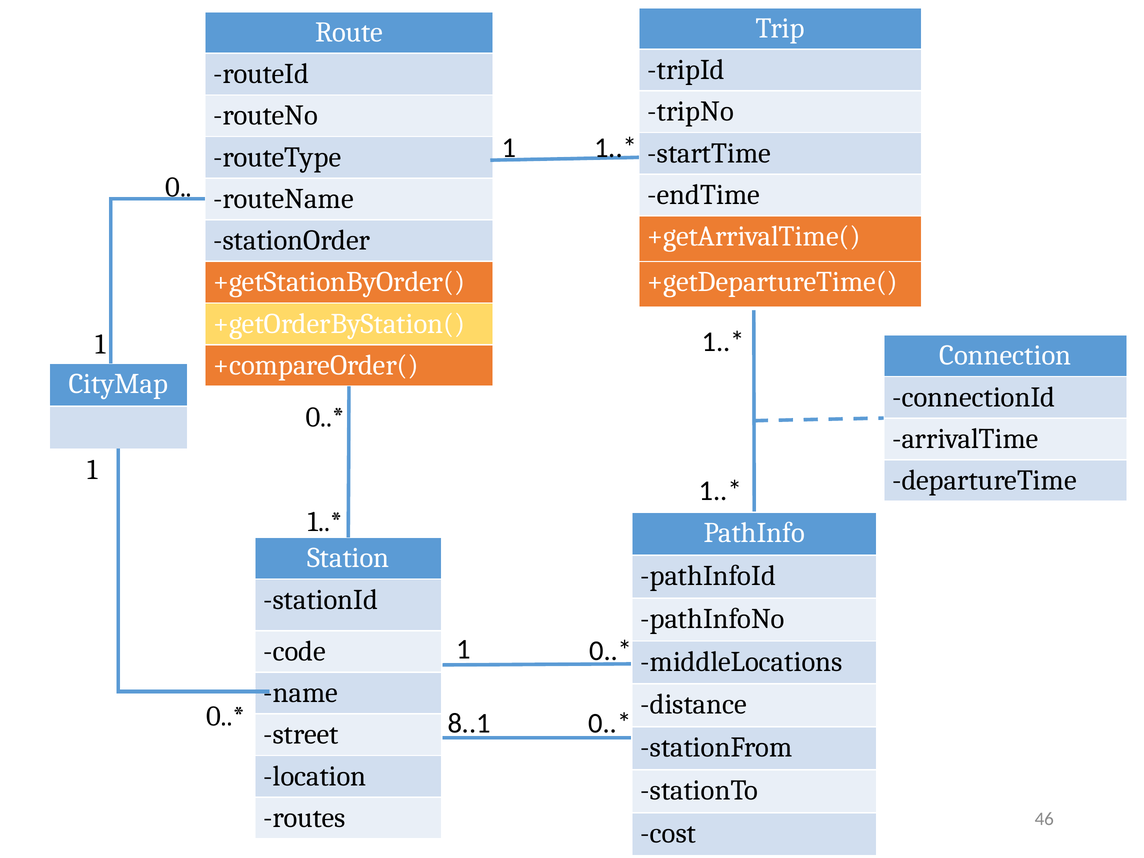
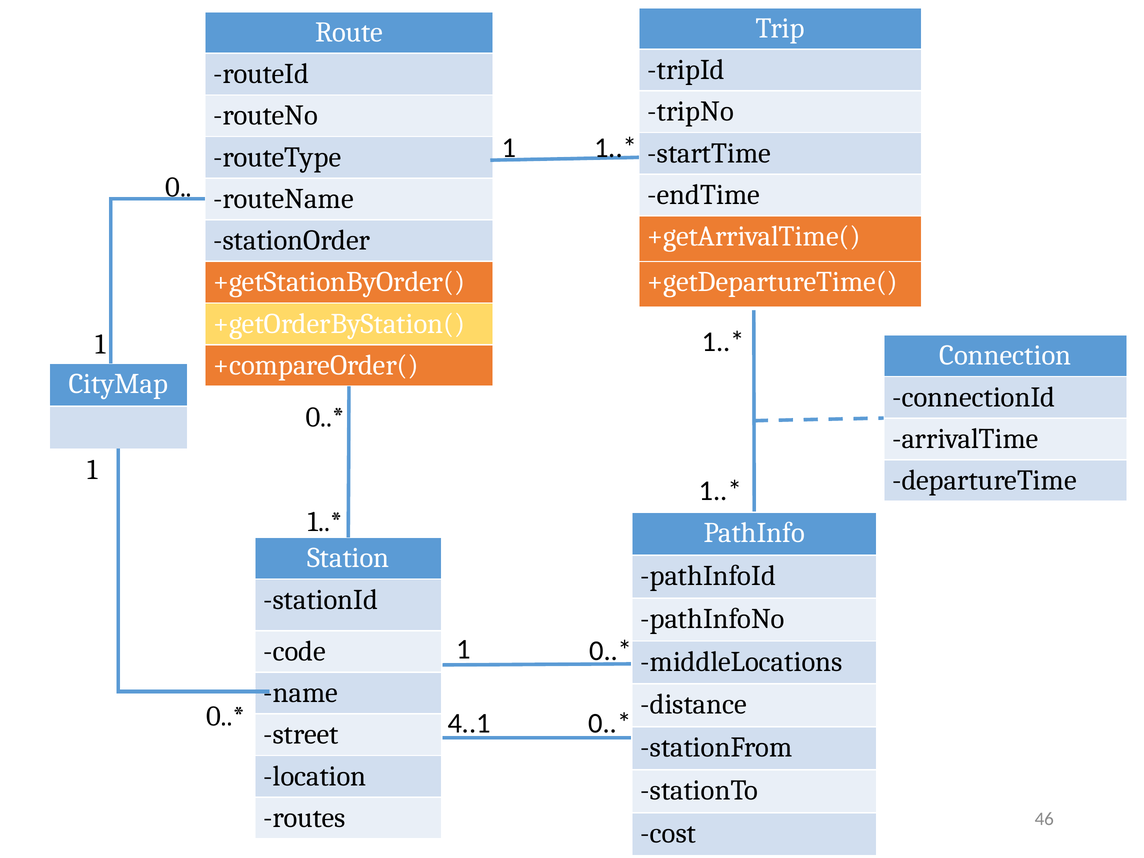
8..1: 8..1 -> 4..1
